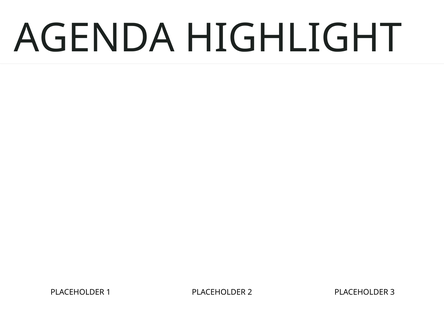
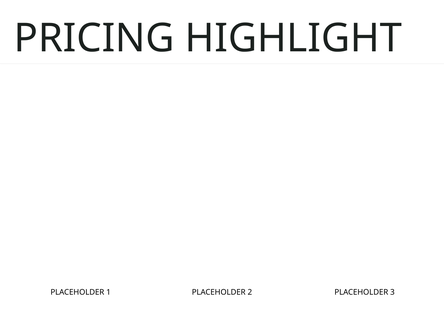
AGENDA: AGENDA -> PRICING
